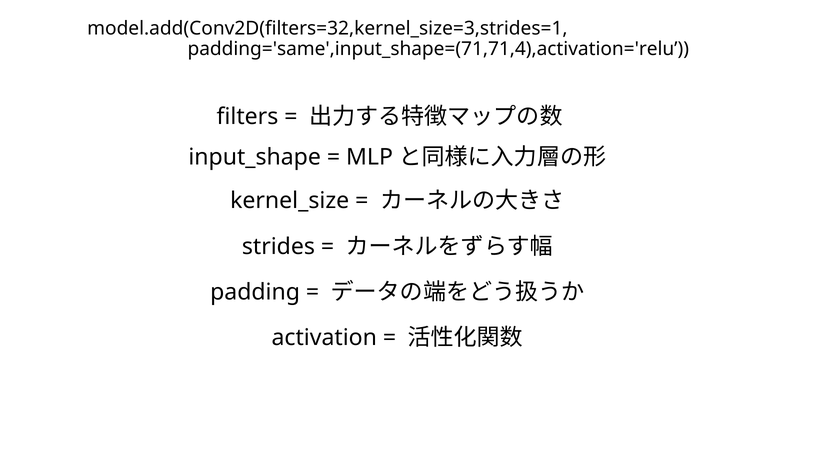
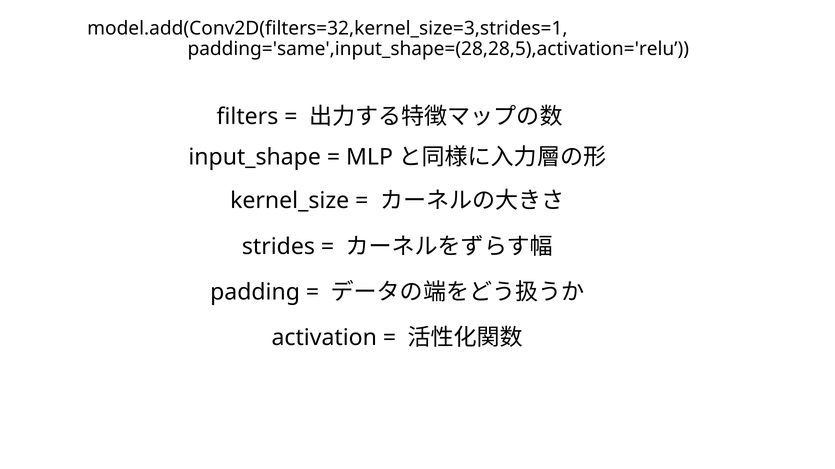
padding='same',input_shape=(71,71,4),activation='relu: padding='same',input_shape=(71,71,4),activation='relu -> padding='same',input_shape=(28,28,5),activation='relu
